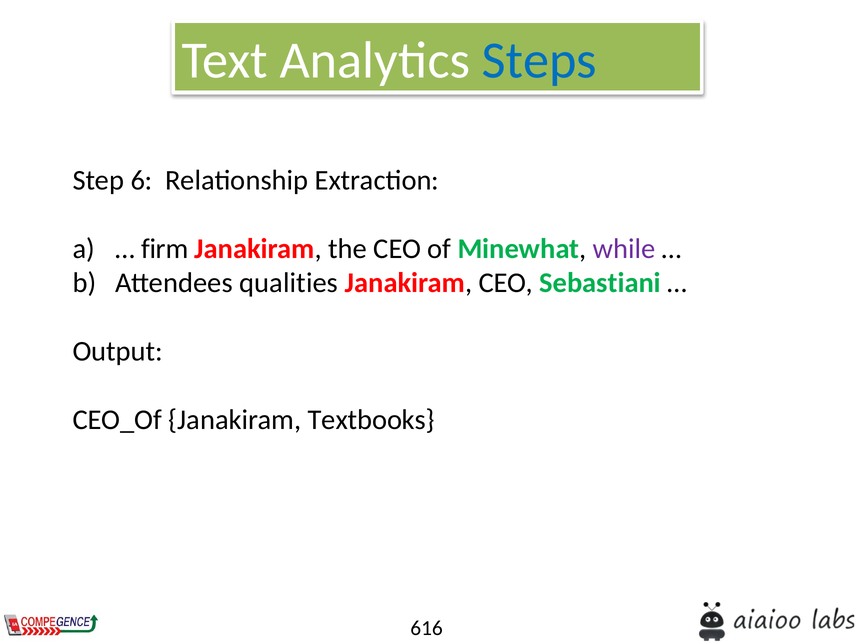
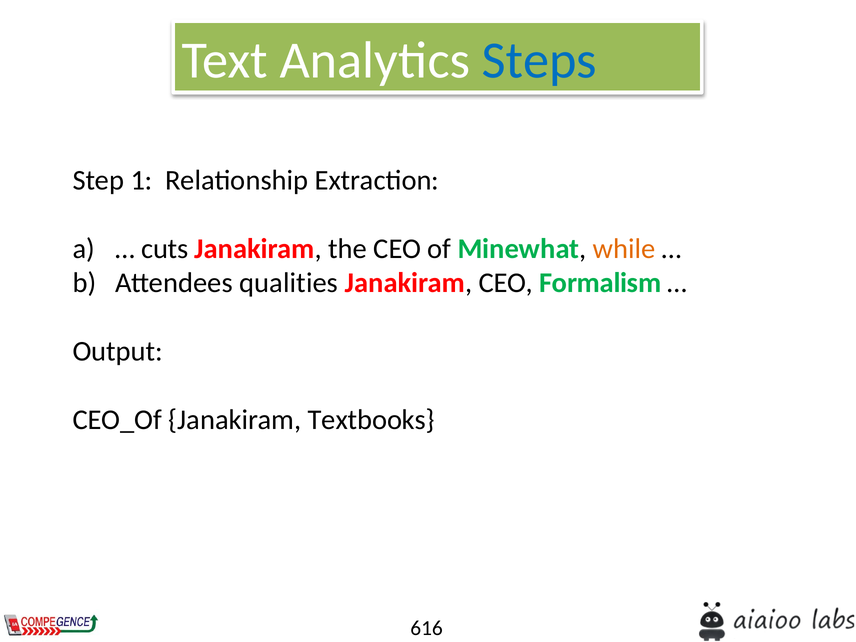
6: 6 -> 1
firm: firm -> cuts
while colour: purple -> orange
Sebastiani: Sebastiani -> Formalism
